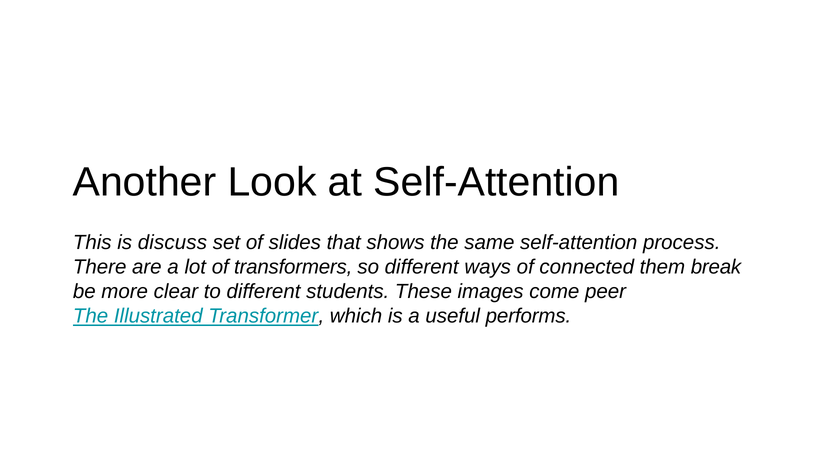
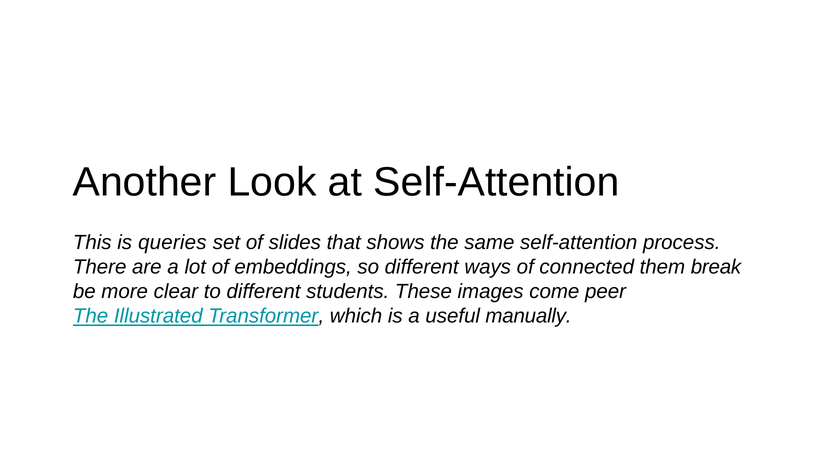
discuss: discuss -> queries
transformers: transformers -> embeddings
performs: performs -> manually
